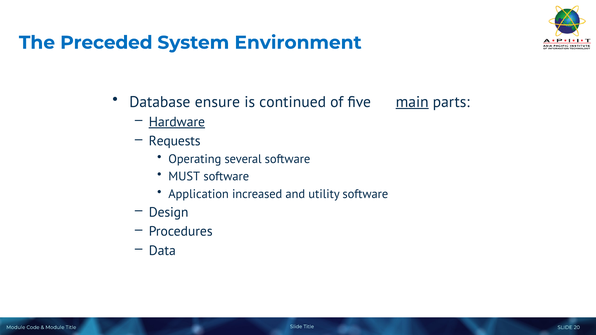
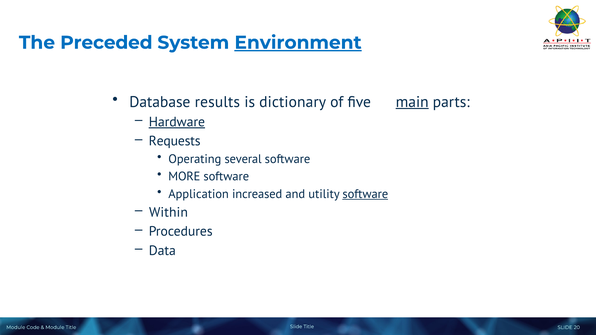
Environment underline: none -> present
ensure: ensure -> results
continued: continued -> dictionary
MUST: MUST -> MORE
software at (365, 194) underline: none -> present
Design: Design -> Within
